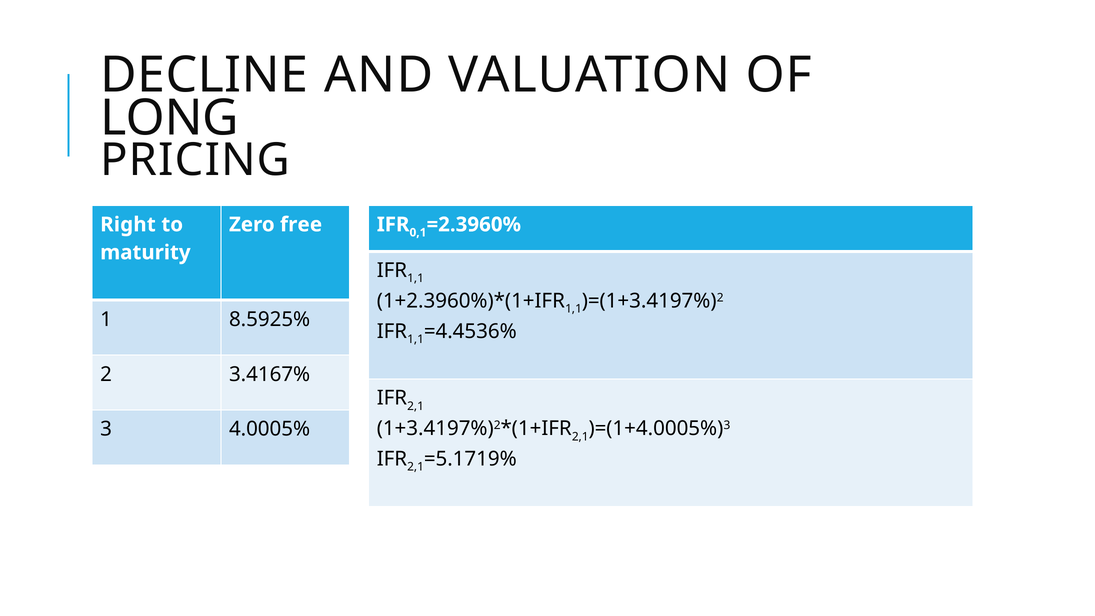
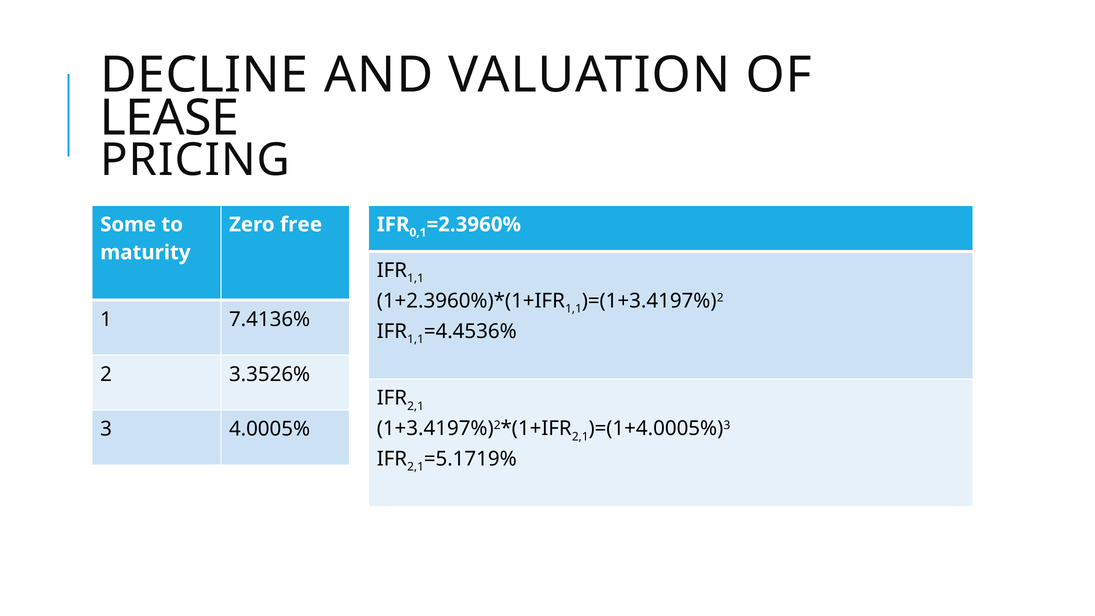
LONG: LONG -> LEASE
Right: Right -> Some
8.5925%: 8.5925% -> 7.4136%
3.4167%: 3.4167% -> 3.3526%
